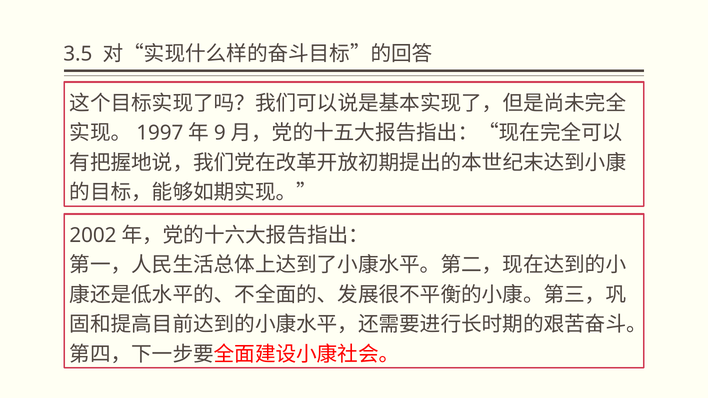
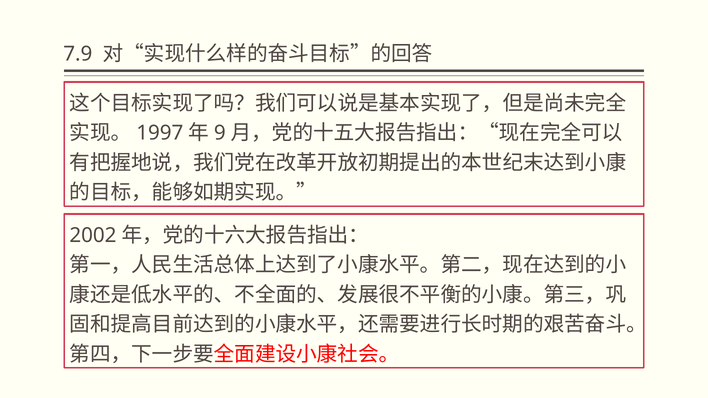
3.5: 3.5 -> 7.9
